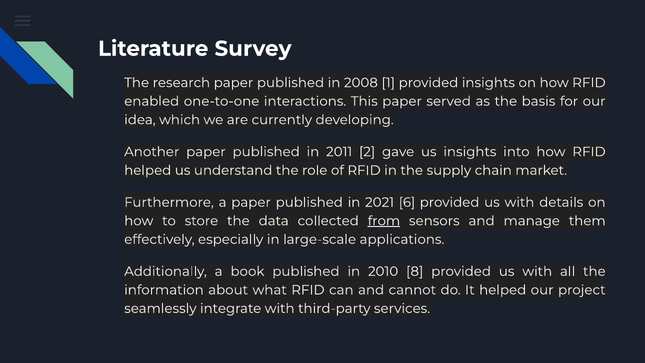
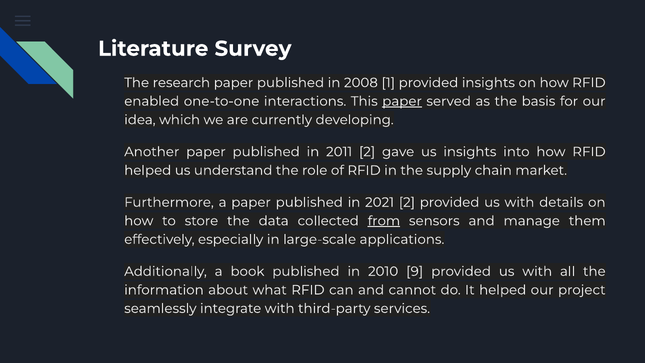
paper at (402, 101) underline: none -> present
2021 6: 6 -> 2
8: 8 -> 9
